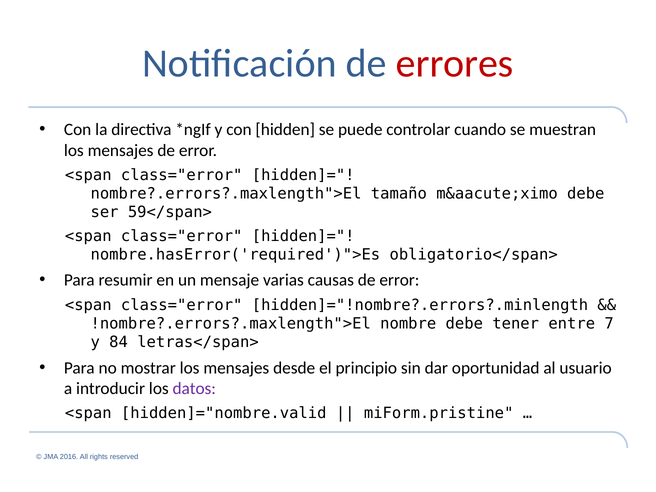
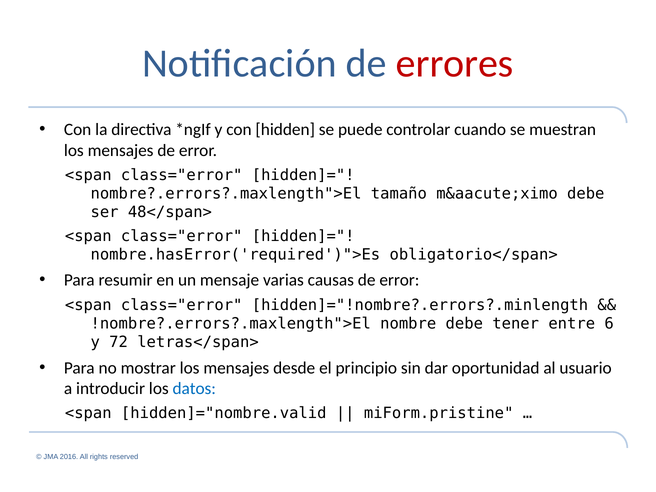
59</span>: 59</span> -> 48</span>
7: 7 -> 6
84: 84 -> 72
datos colour: purple -> blue
